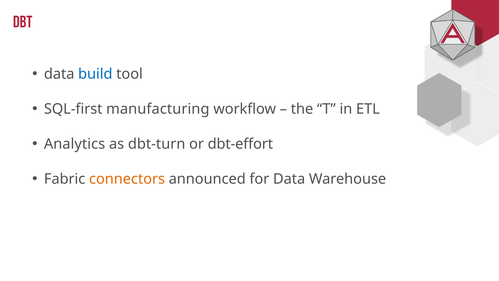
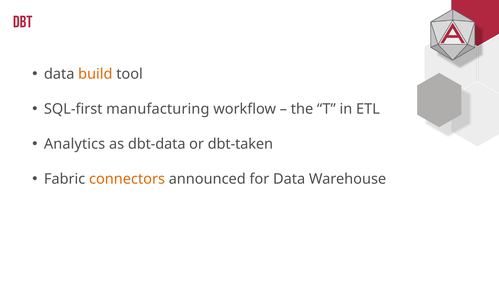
build colour: blue -> orange
dbt-turn: dbt-turn -> dbt-data
dbt-effort: dbt-effort -> dbt-taken
